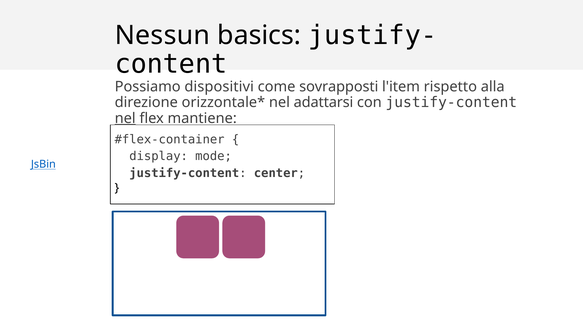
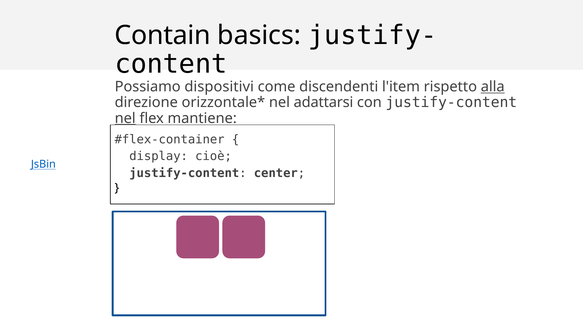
Nessun: Nessun -> Contain
sovrapposti: sovrapposti -> discendenti
alla underline: none -> present
mode: mode -> cioè
